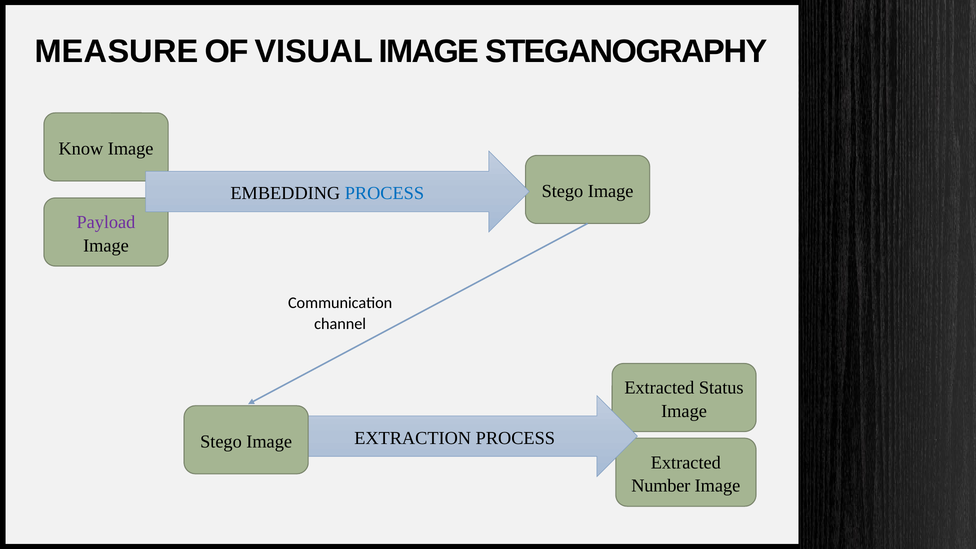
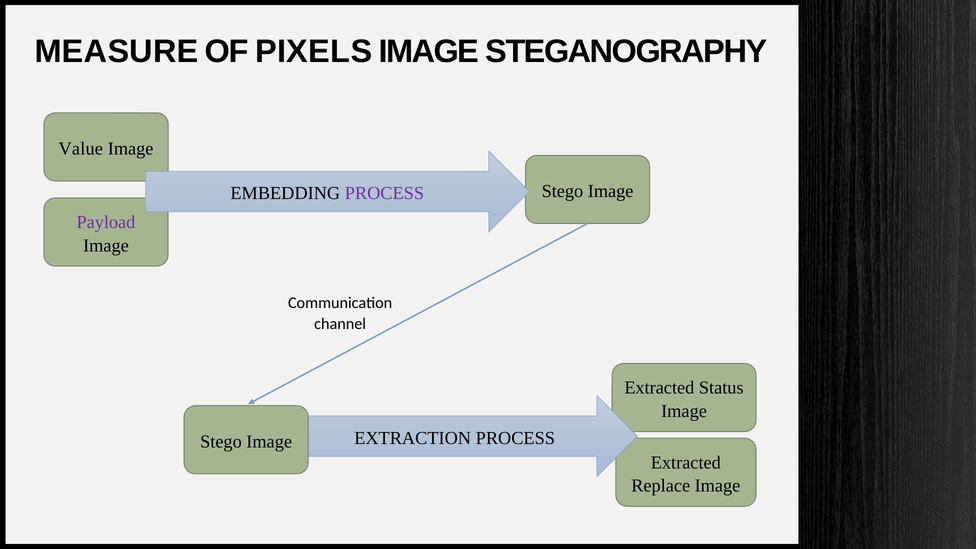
VISUAL: VISUAL -> PIXELS
Know: Know -> Value
PROCESS at (384, 193) colour: blue -> purple
Number: Number -> Replace
